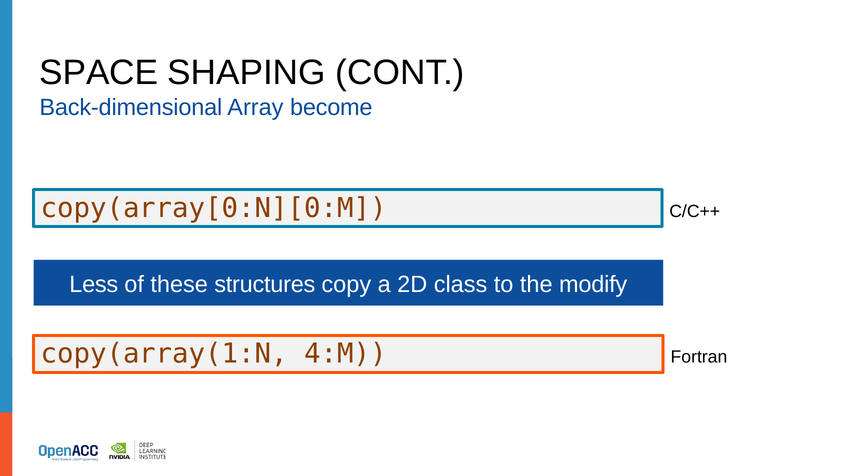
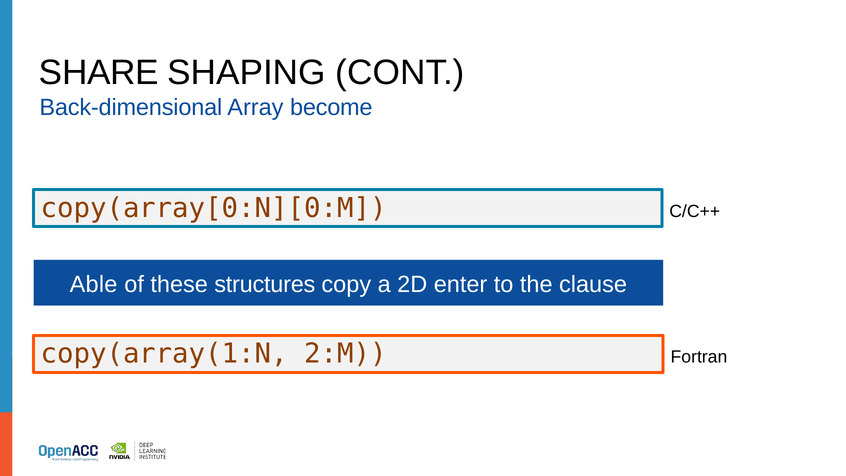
SPACE: SPACE -> SHARE
Less: Less -> Able
class: class -> enter
modify: modify -> clause
4:M: 4:M -> 2:M
